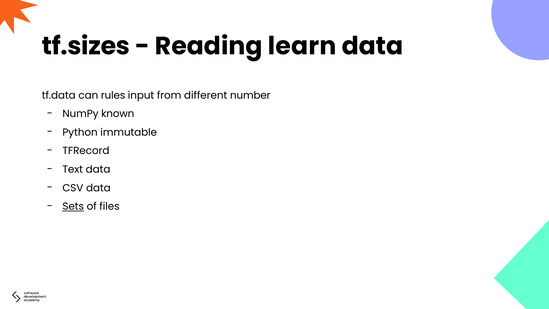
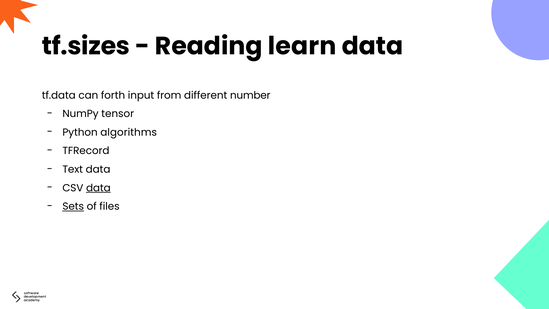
rules: rules -> forth
known: known -> tensor
immutable: immutable -> algorithms
data at (98, 188) underline: none -> present
